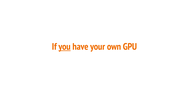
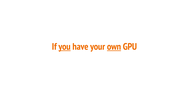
own underline: none -> present
